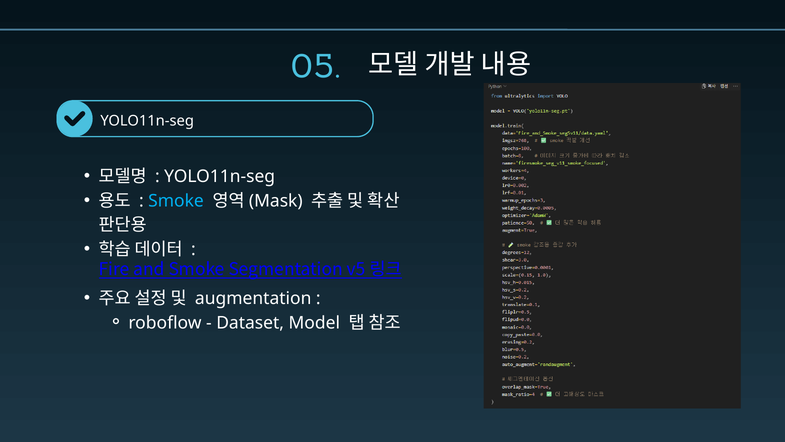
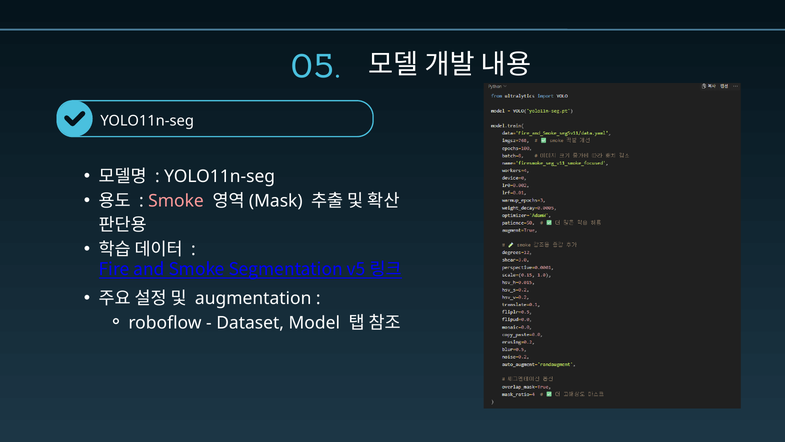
Smoke at (176, 201) colour: light blue -> pink
